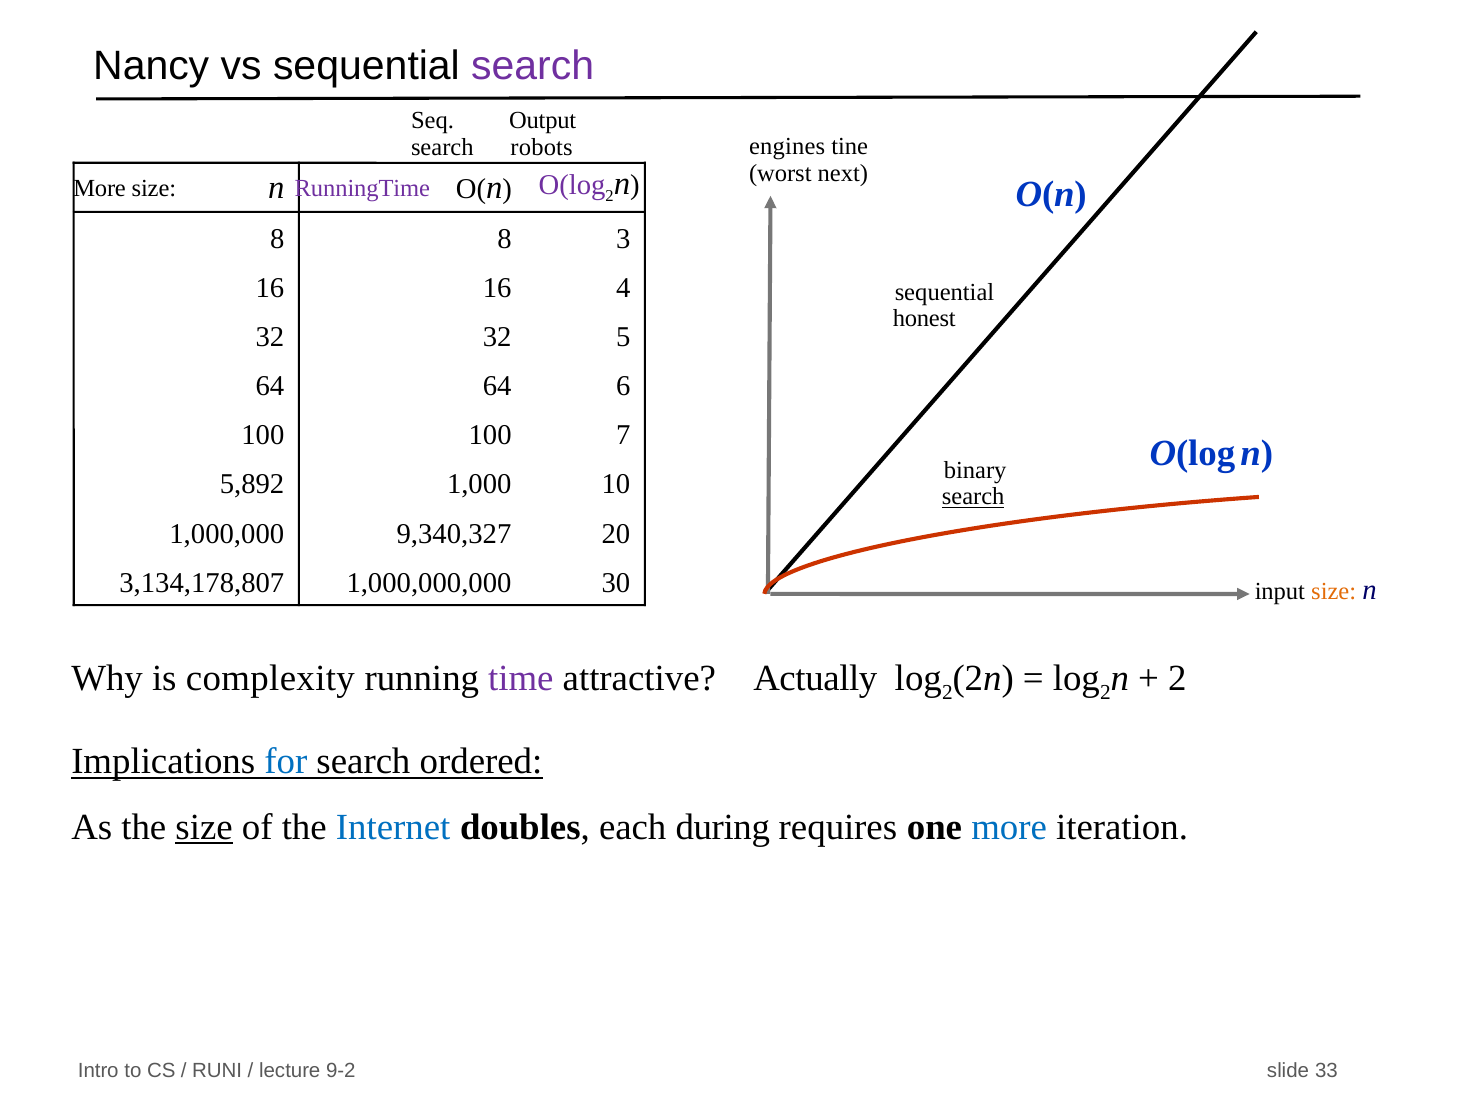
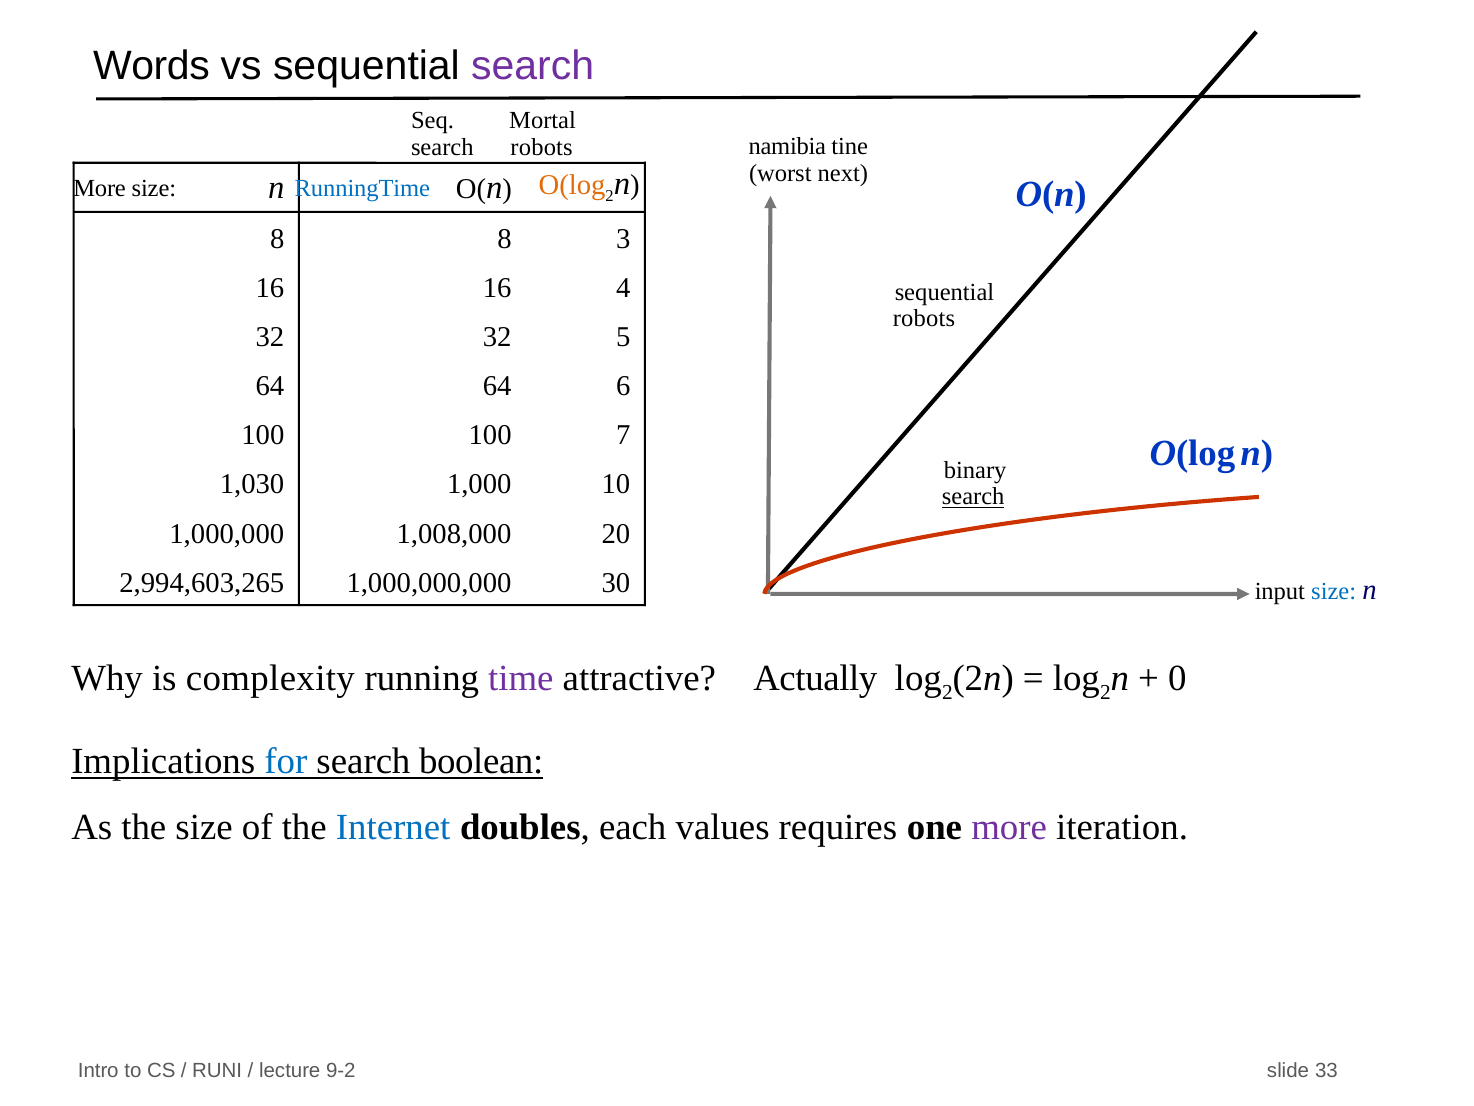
Nancy: Nancy -> Words
Output: Output -> Mortal
engines: engines -> namibia
O(log at (572, 185) colour: purple -> orange
RunningTime colour: purple -> blue
honest at (924, 318): honest -> robots
5,892: 5,892 -> 1,030
9,340,327: 9,340,327 -> 1,008,000
3,134,178,807: 3,134,178,807 -> 2,994,603,265
size at (1334, 591) colour: orange -> blue
2 at (1177, 678): 2 -> 0
ordered: ordered -> boolean
size at (204, 827) underline: present -> none
during: during -> values
more at (1009, 827) colour: blue -> purple
